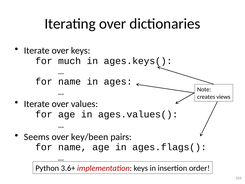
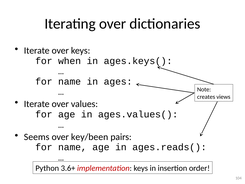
much: much -> when
ages.flags(: ages.flags( -> ages.reads(
